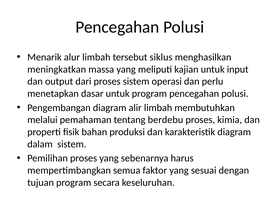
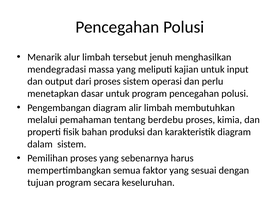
siklus: siklus -> jenuh
meningkatkan: meningkatkan -> mendegradasi
